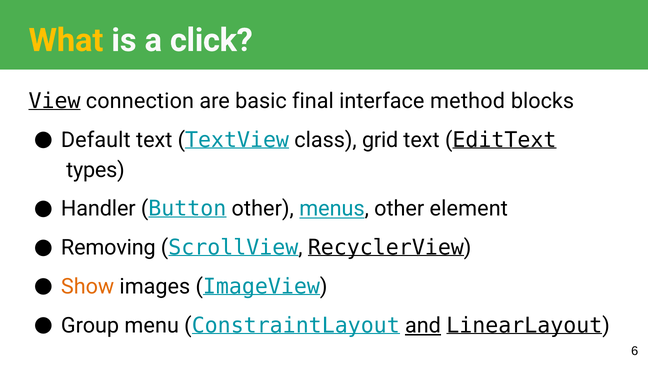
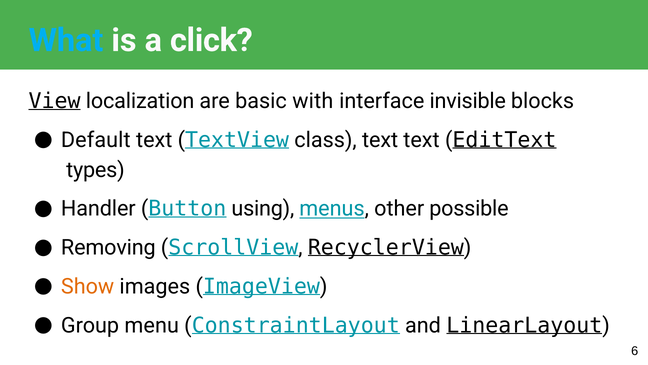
What colour: yellow -> light blue
connection: connection -> localization
final: final -> with
method: method -> invisible
class grid: grid -> text
Button other: other -> using
element: element -> possible
and underline: present -> none
